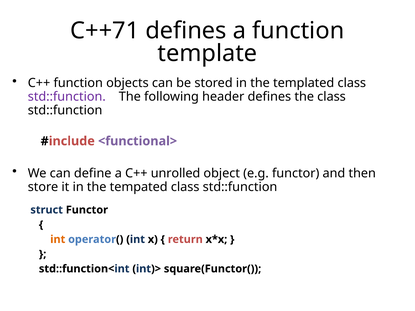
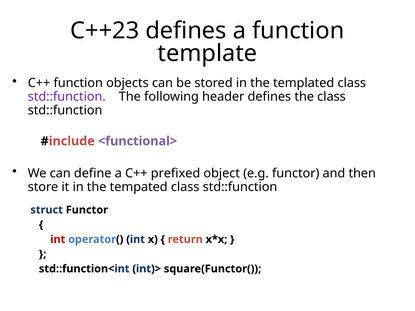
C++71: C++71 -> C++23
unrolled: unrolled -> prefixed
int at (58, 240) colour: orange -> red
